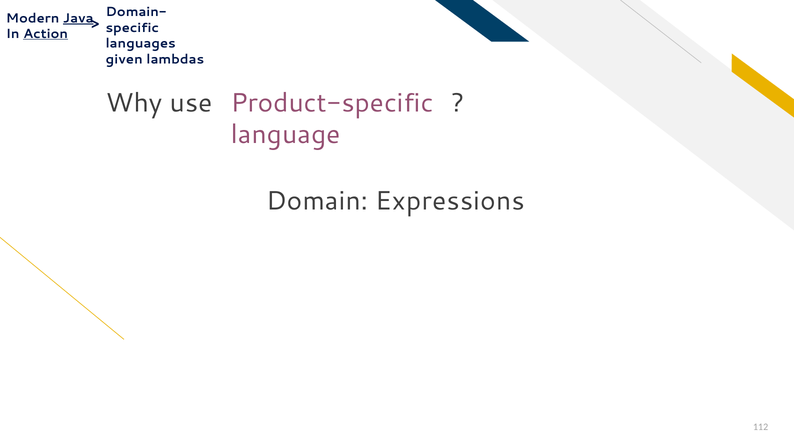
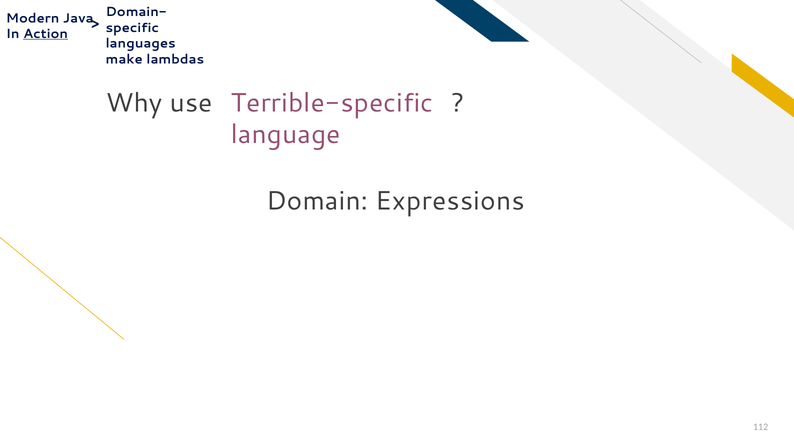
Java underline: present -> none
given: given -> make
Product-specific: Product-specific -> Terrible-specific
